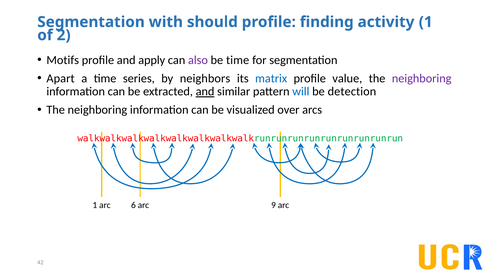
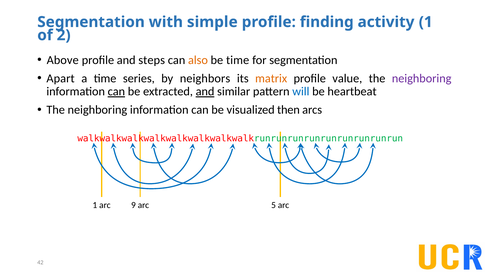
should: should -> simple
Motifs: Motifs -> Above
apply: apply -> steps
also colour: purple -> orange
matrix colour: blue -> orange
can at (116, 92) underline: none -> present
detection: detection -> heartbeat
over: over -> then
6: 6 -> 9
9: 9 -> 5
